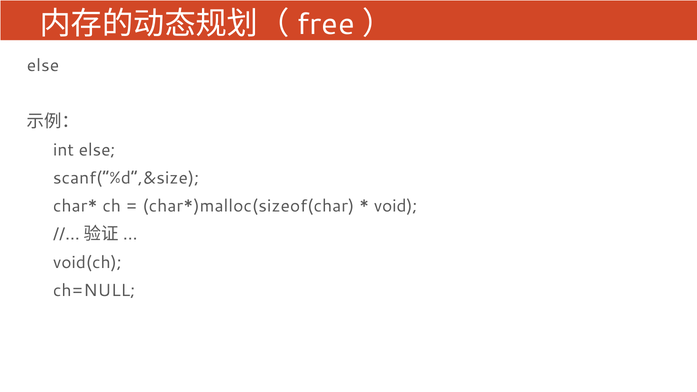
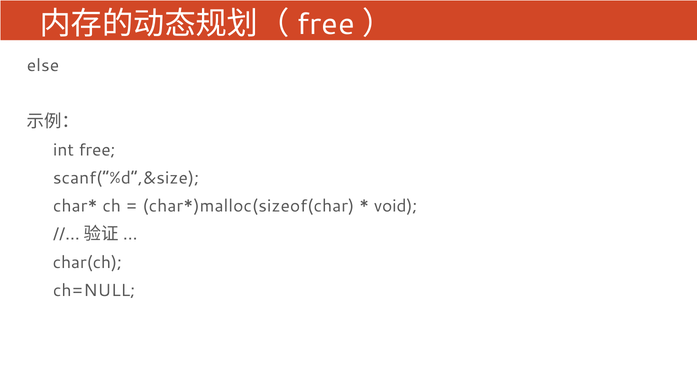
int else: else -> free
void(ch: void(ch -> char(ch
